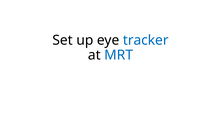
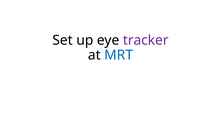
tracker colour: blue -> purple
